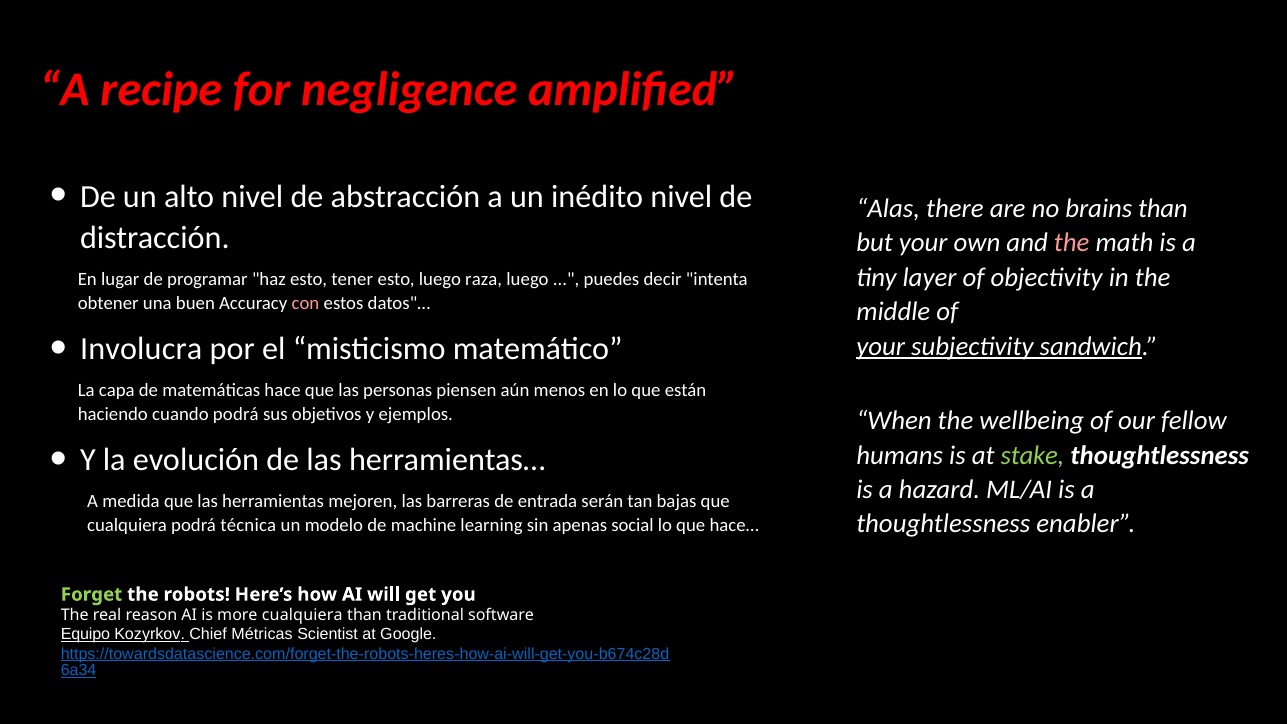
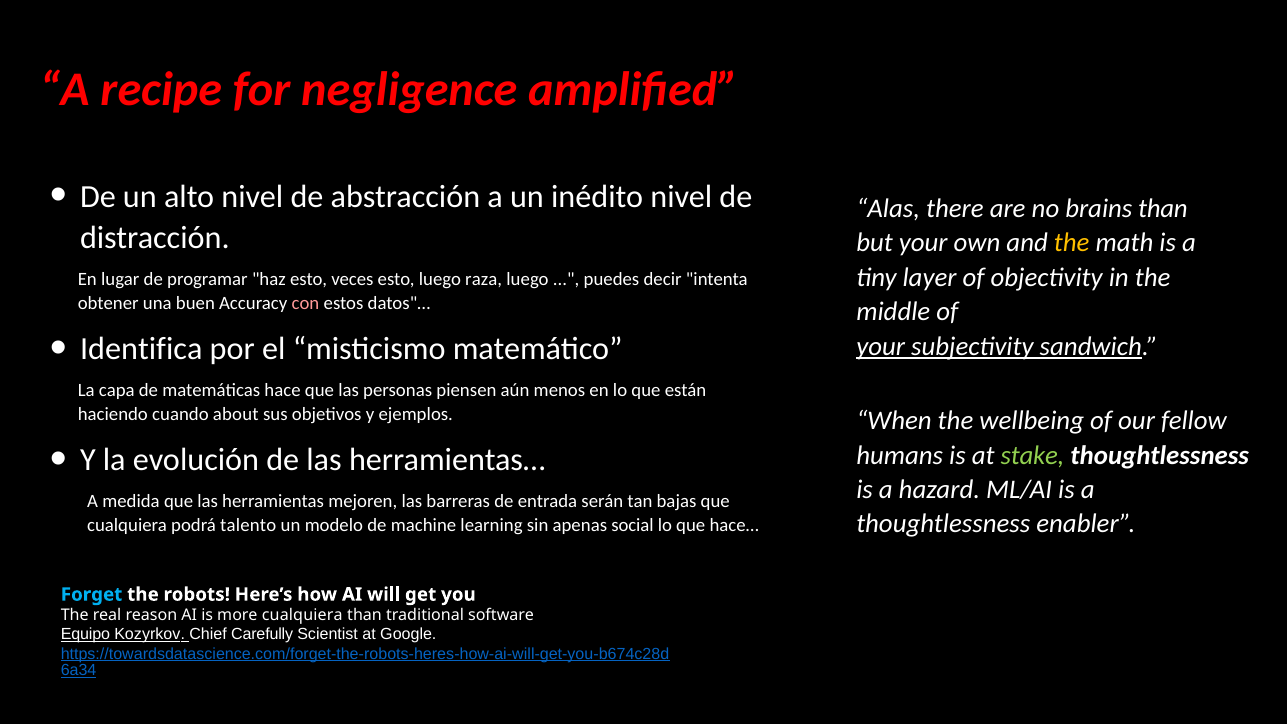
the at (1072, 243) colour: pink -> yellow
tener: tener -> veces
Involucra: Involucra -> Identifica
cuando podrá: podrá -> about
técnica: técnica -> talento
Forget colour: light green -> light blue
Métricas: Métricas -> Carefully
